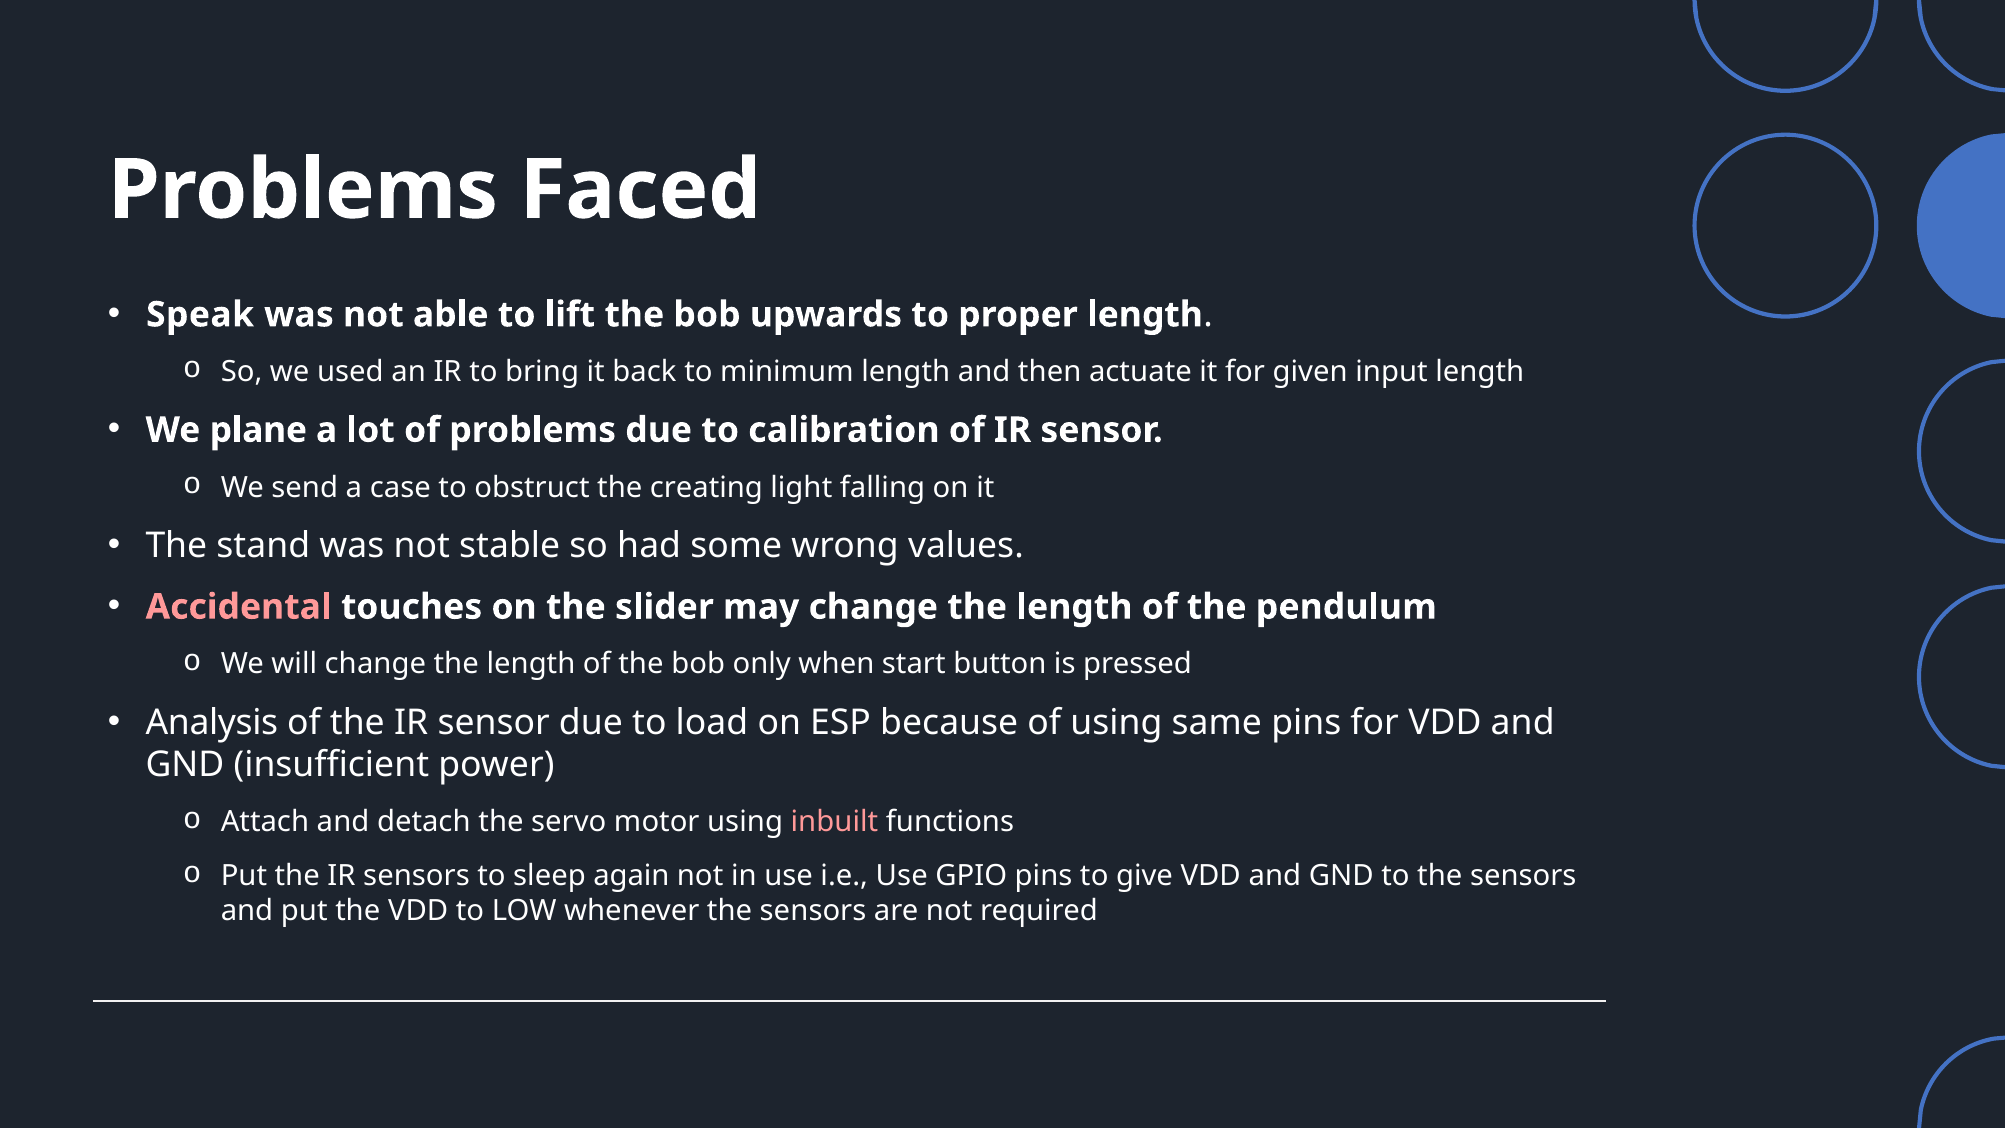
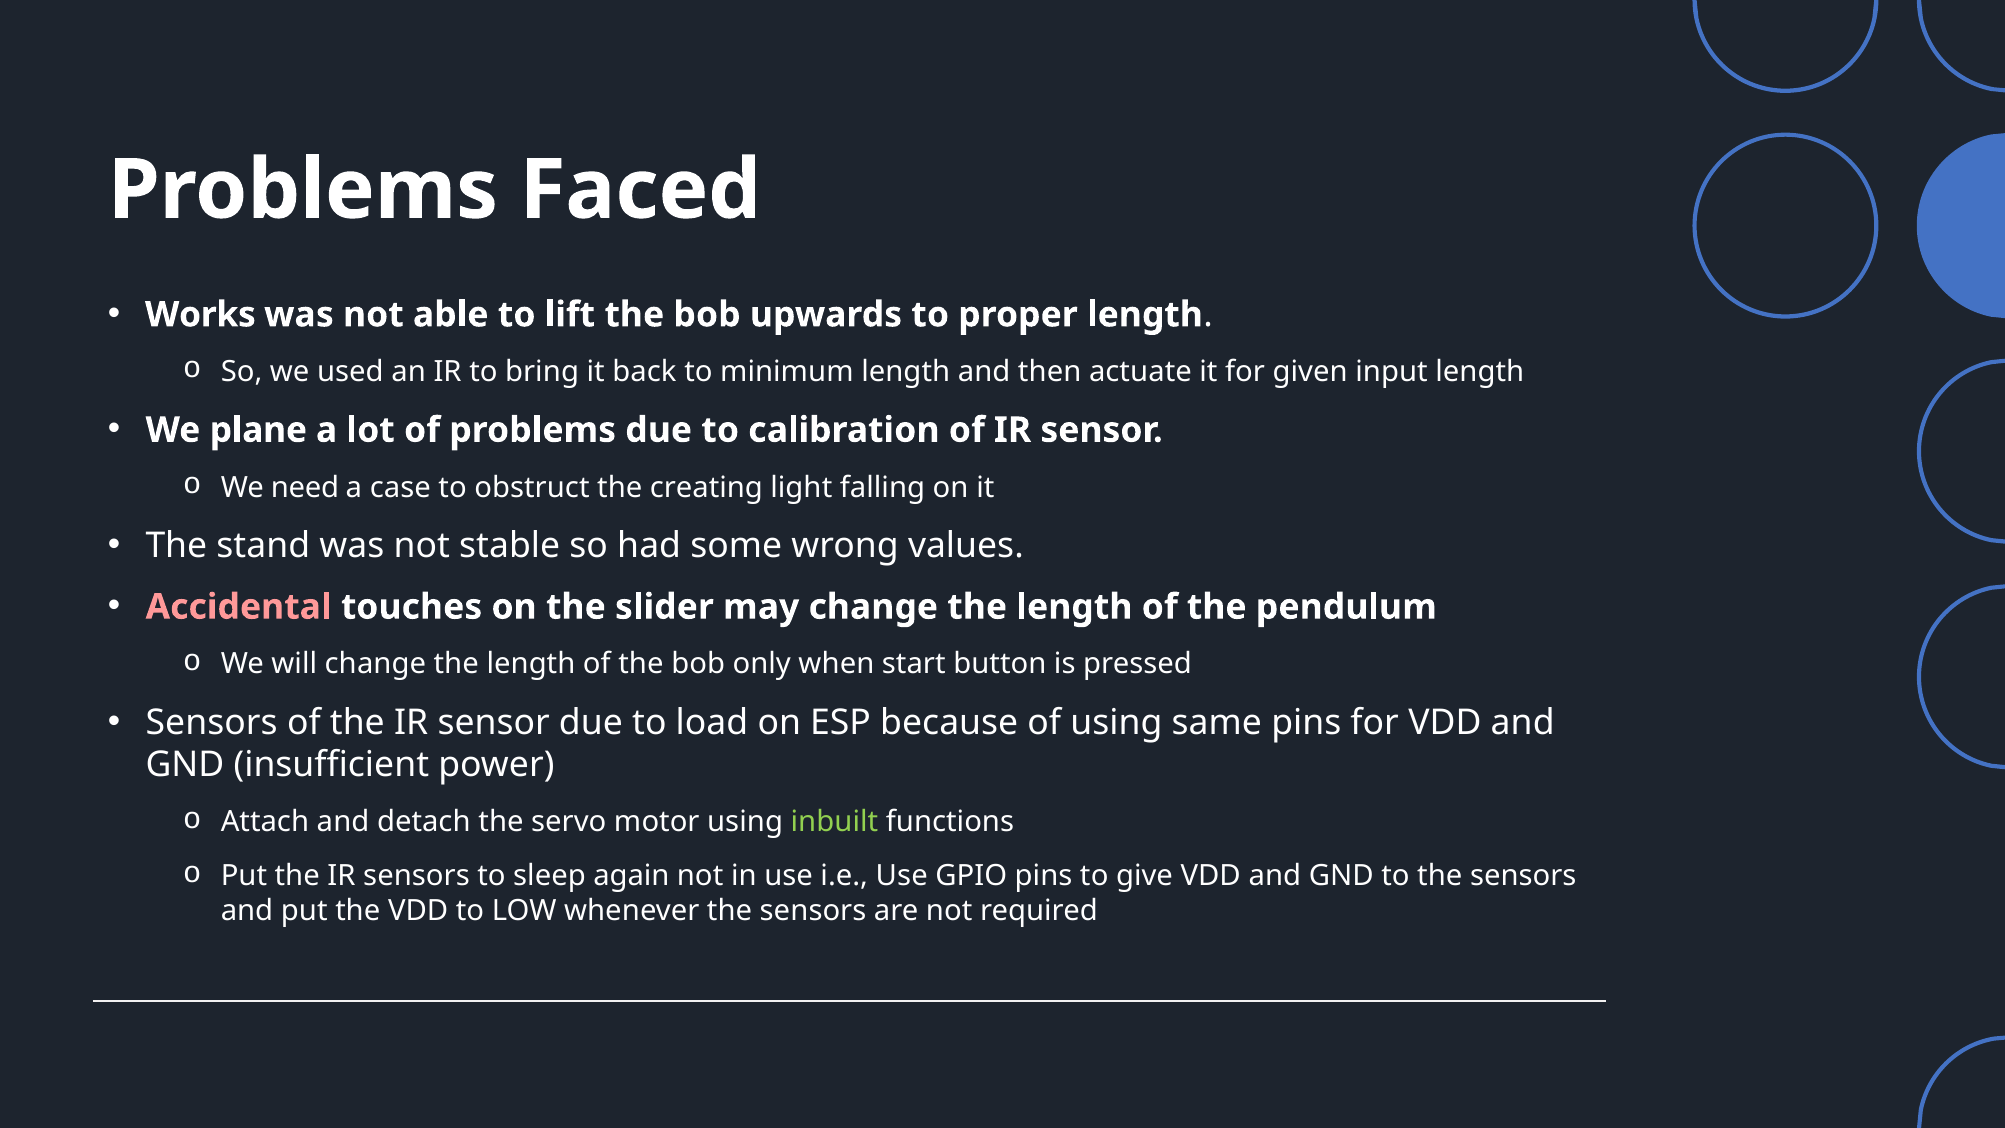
Speak: Speak -> Works
send: send -> need
Analysis at (212, 722): Analysis -> Sensors
inbuilt colour: pink -> light green
